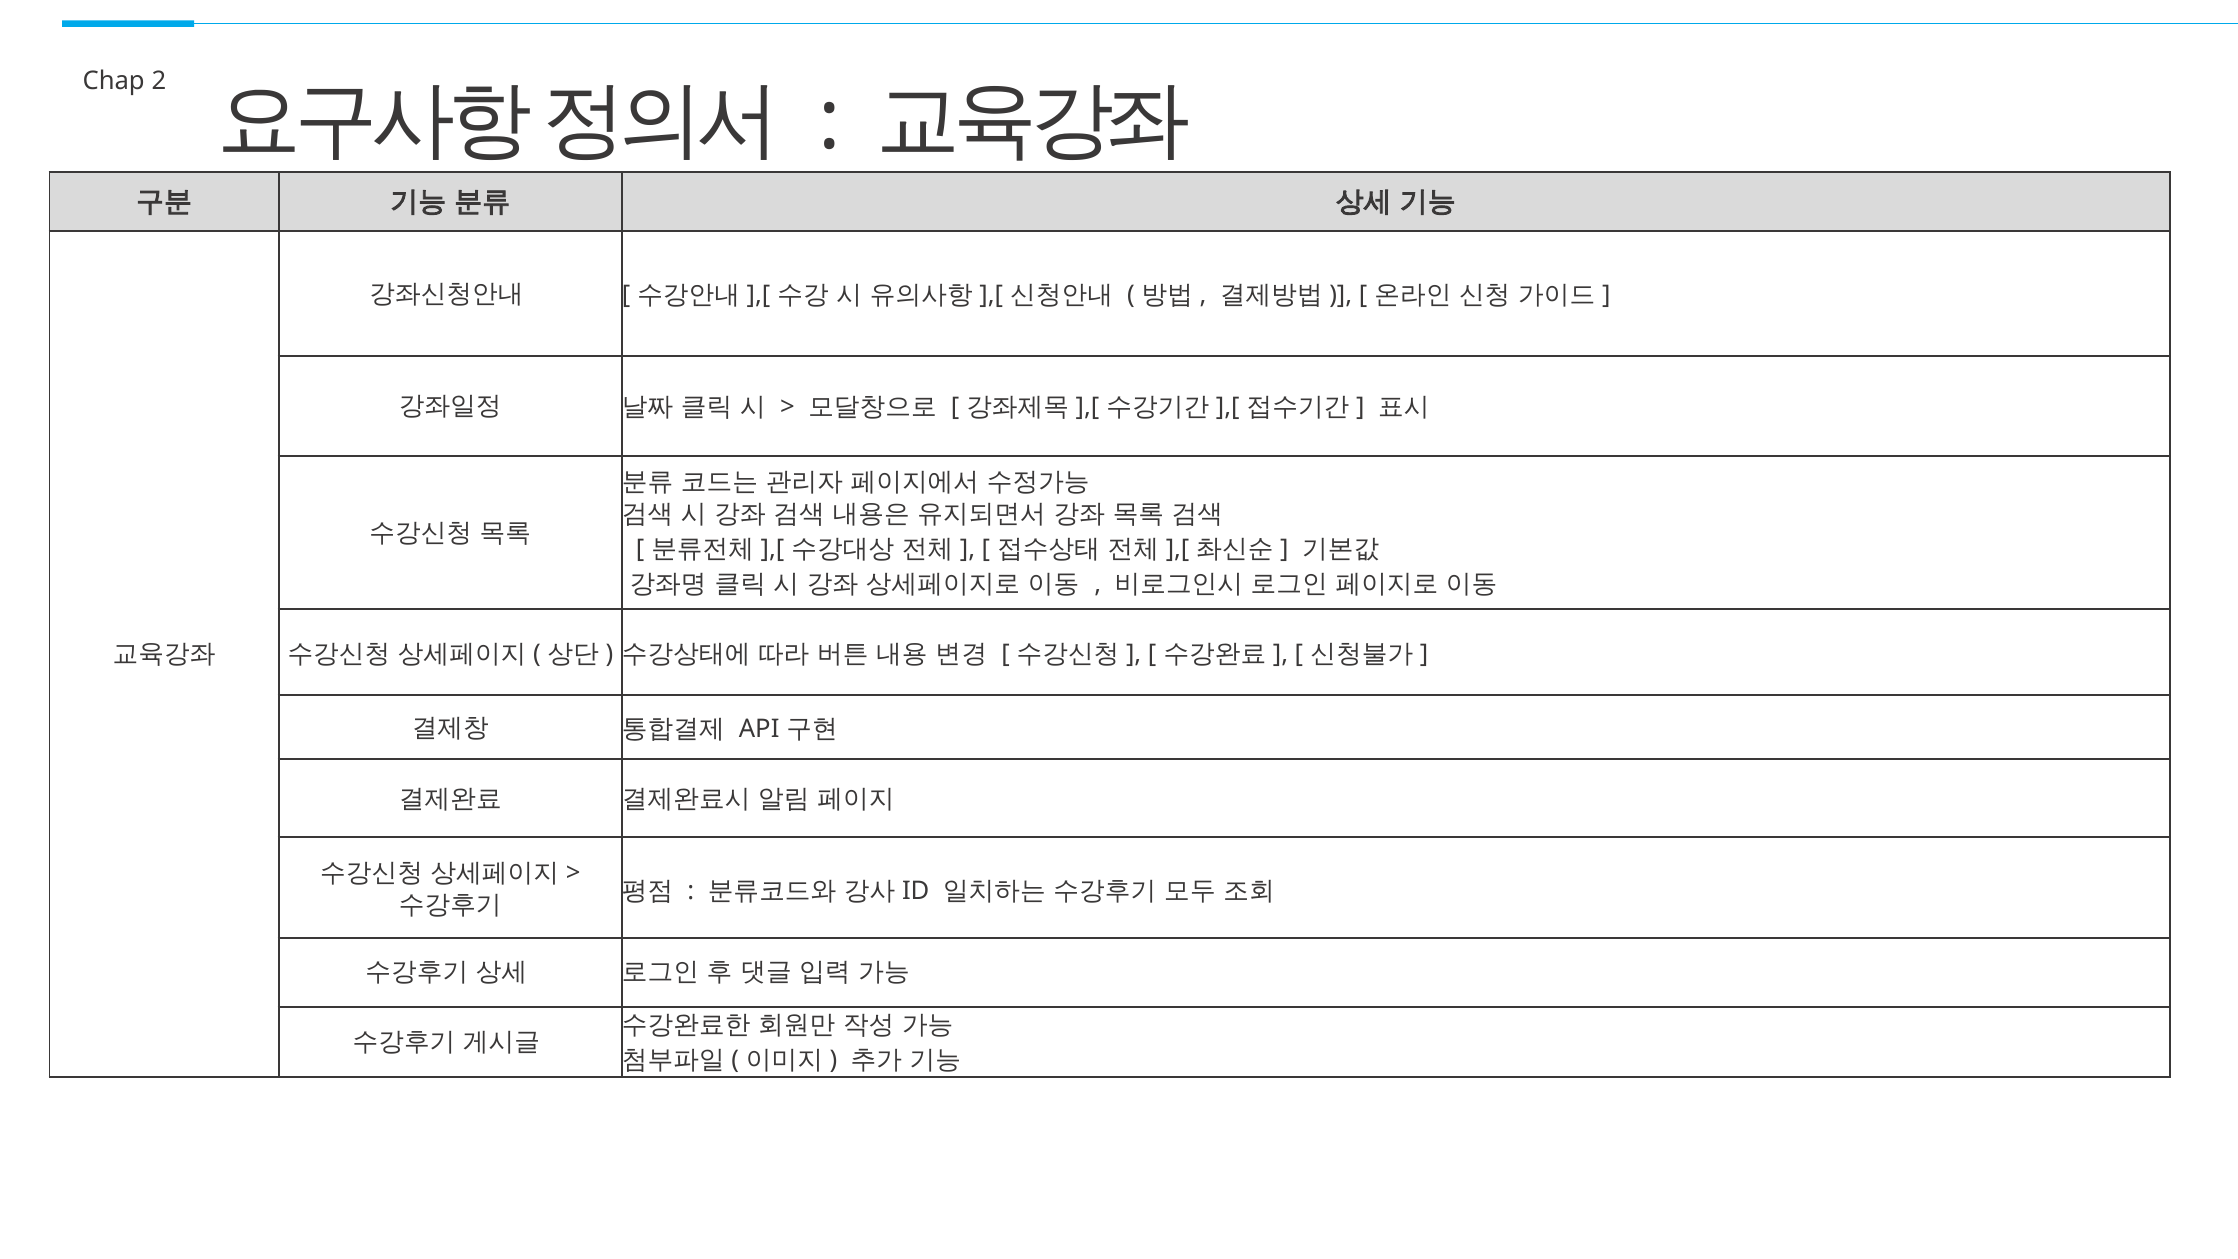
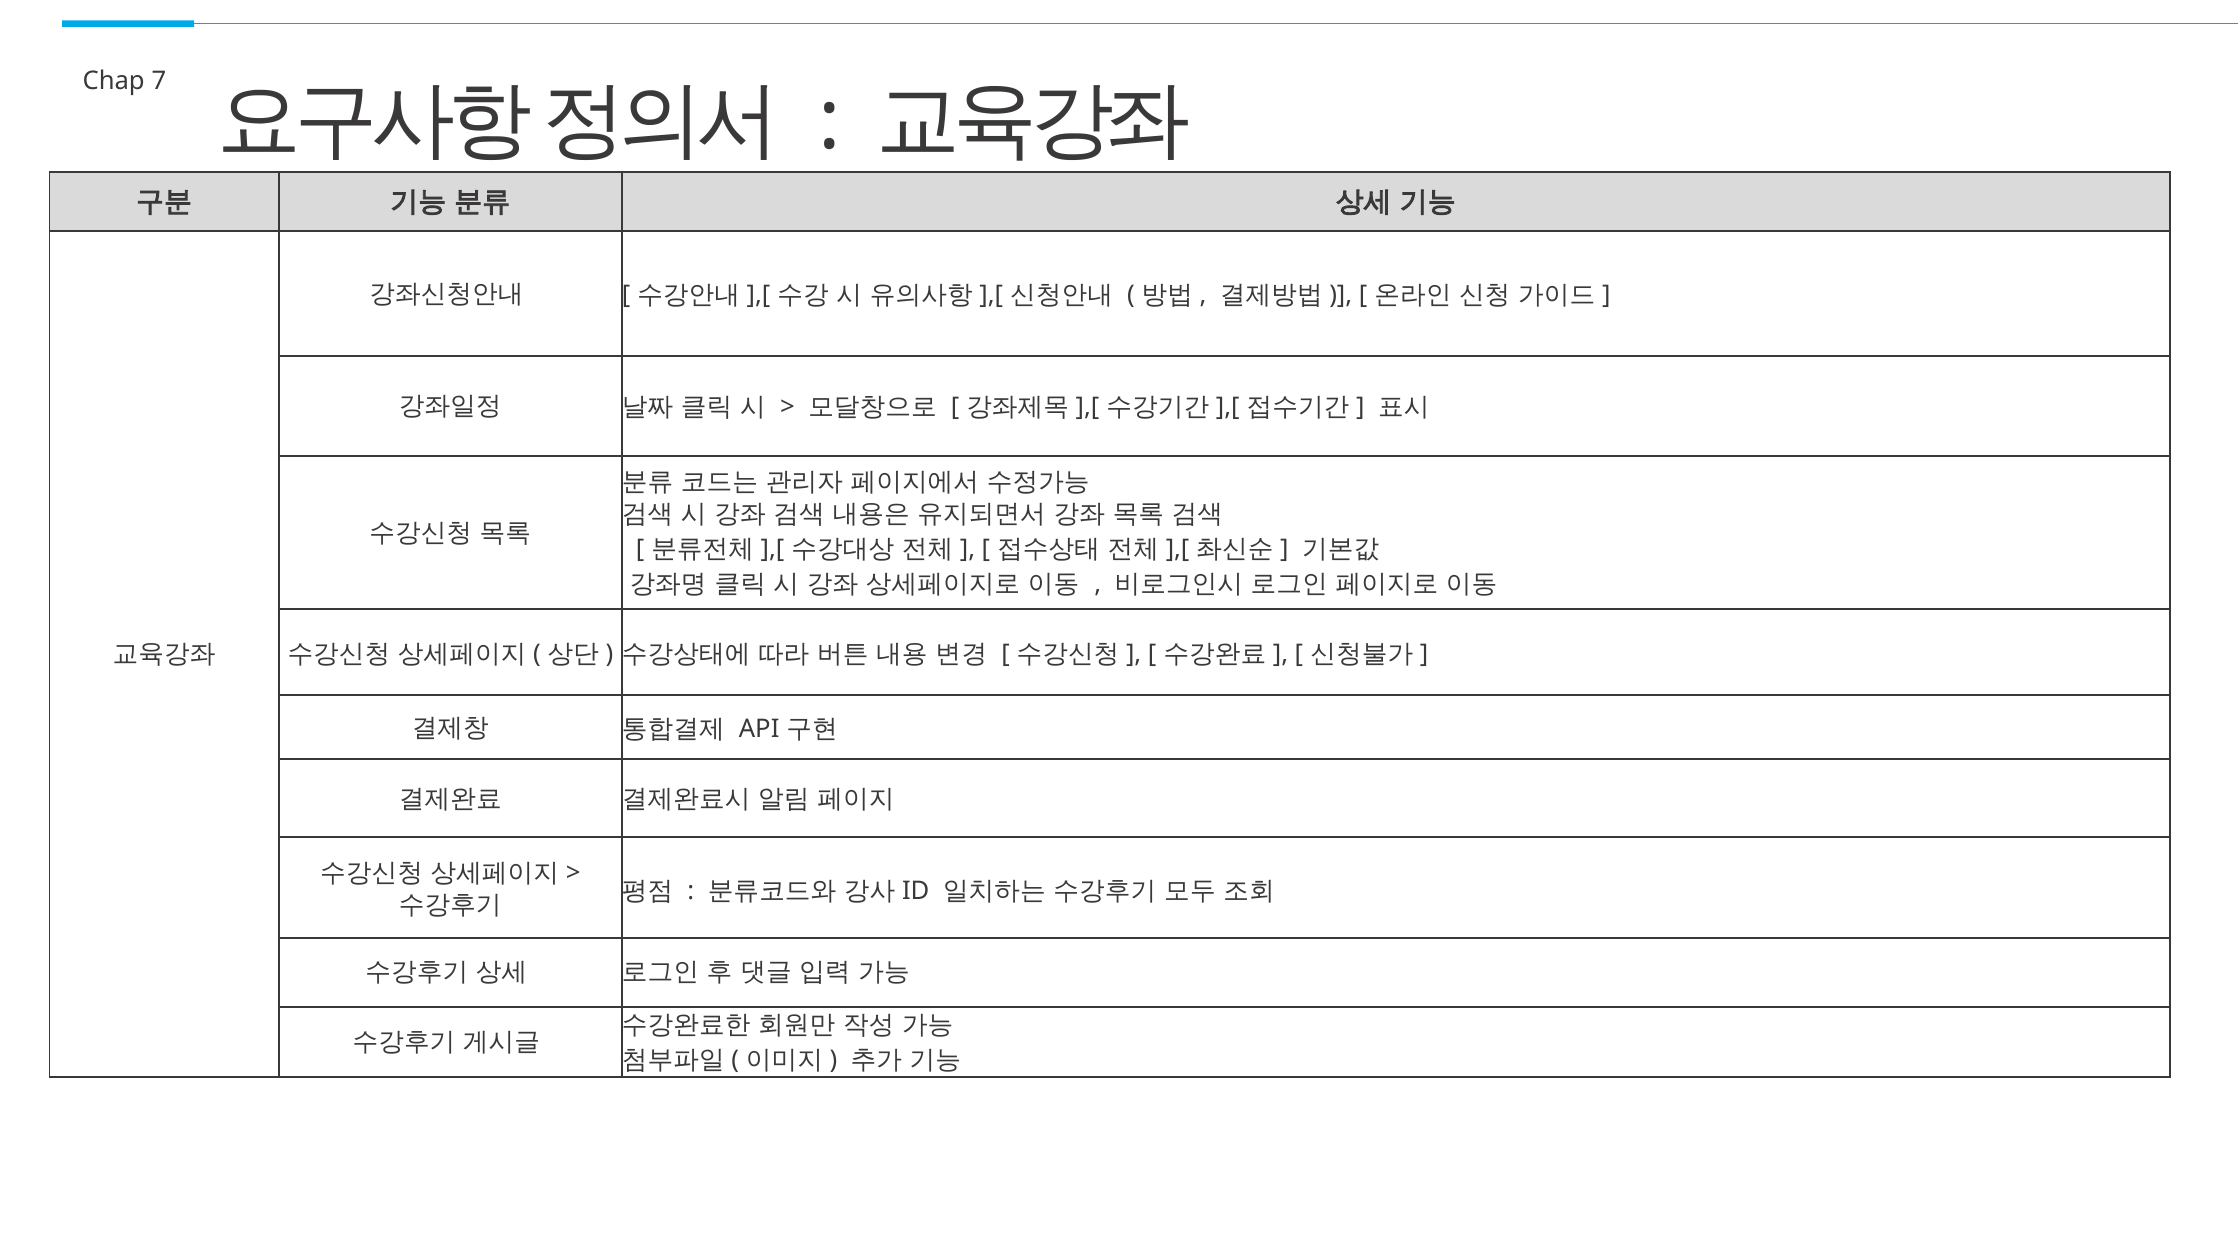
2: 2 -> 7
